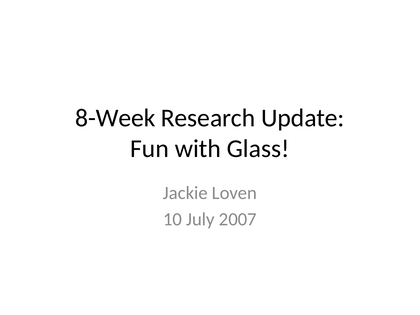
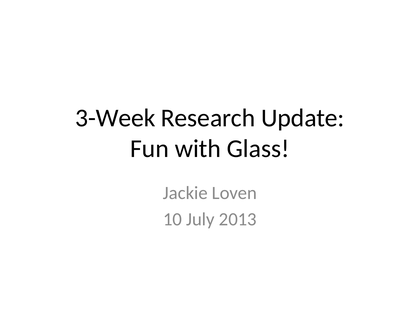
8-Week: 8-Week -> 3-Week
2007: 2007 -> 2013
